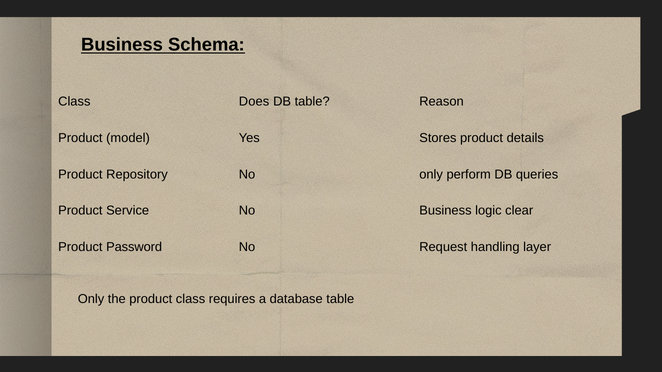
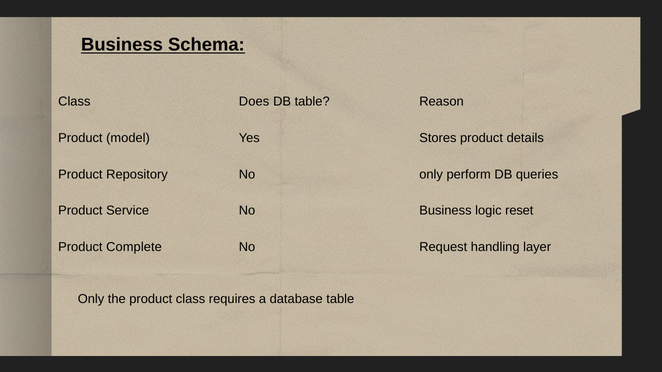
clear: clear -> reset
Password: Password -> Complete
